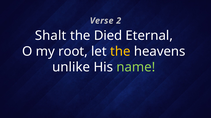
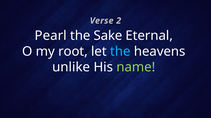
Shalt: Shalt -> Pearl
Died: Died -> Sake
the at (120, 52) colour: yellow -> light blue
